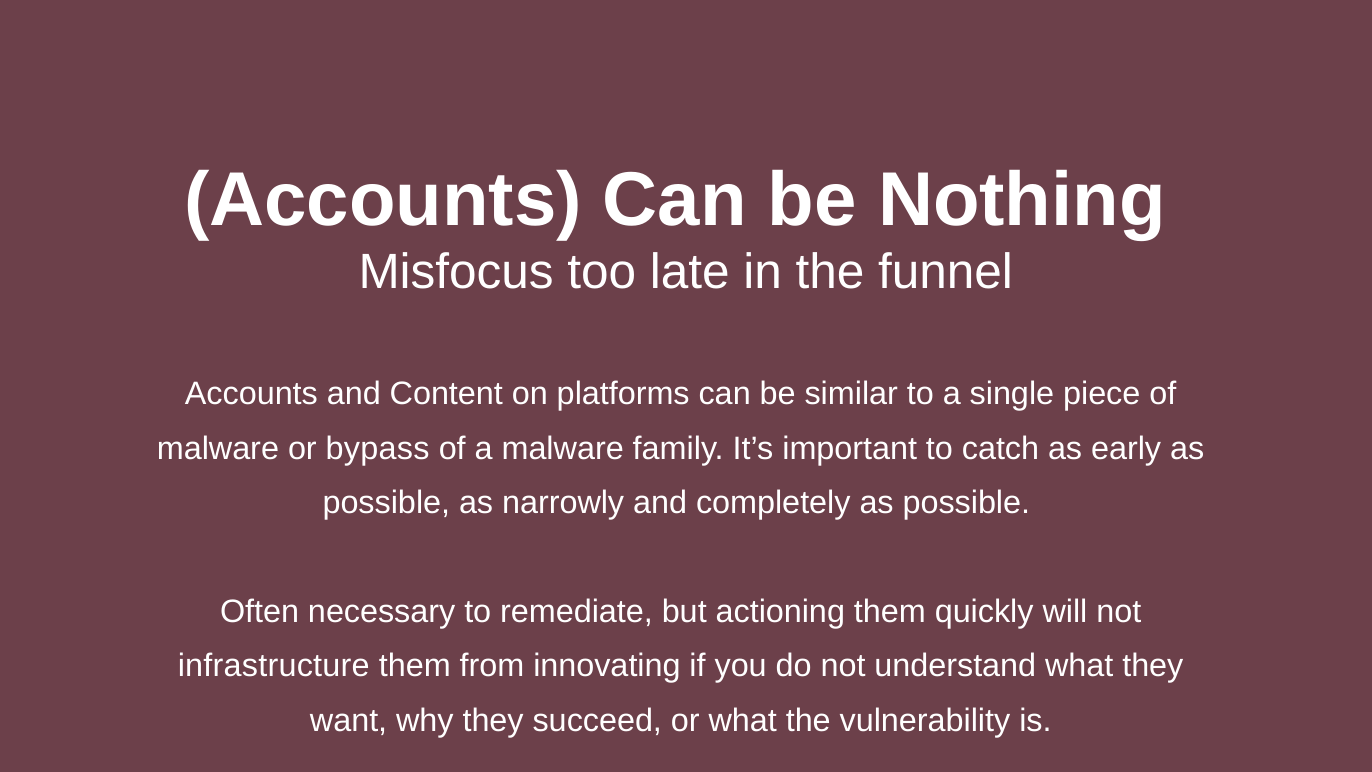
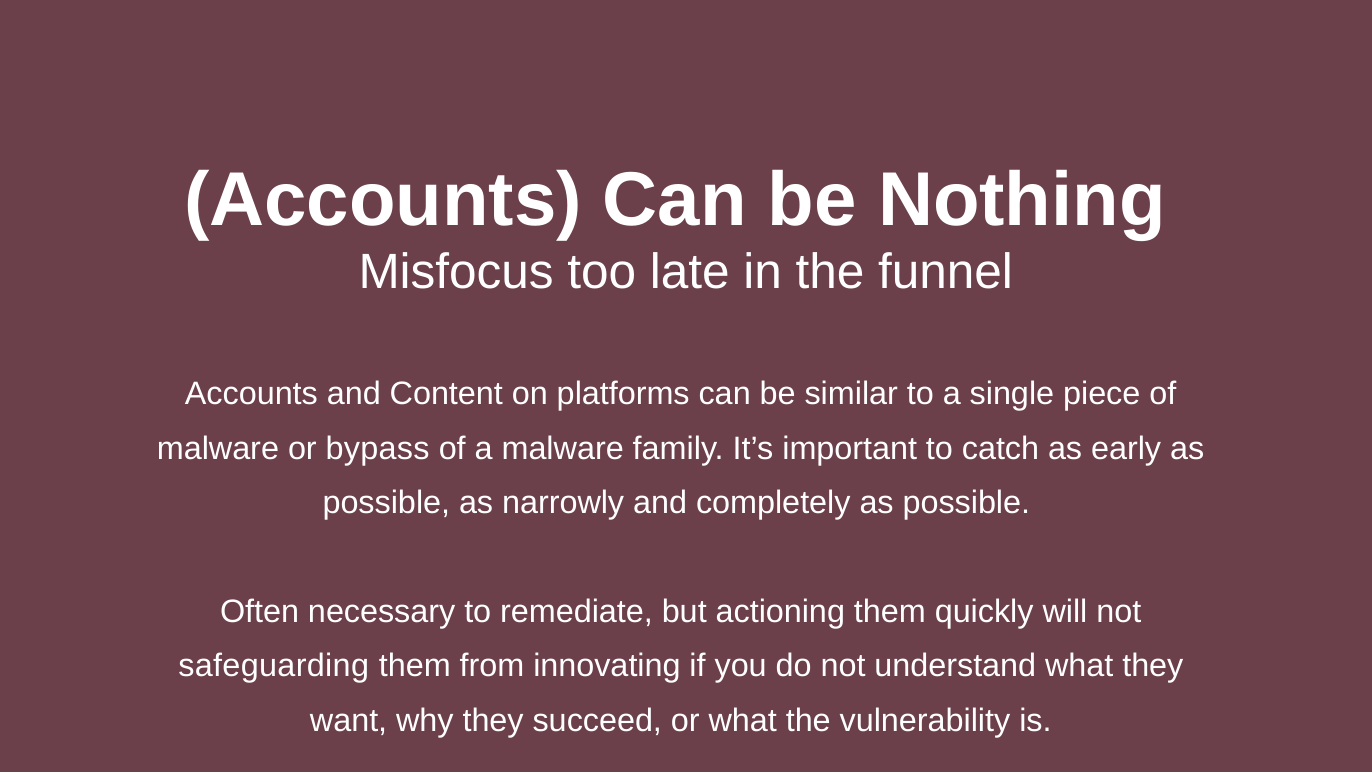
infrastructure: infrastructure -> safeguarding
